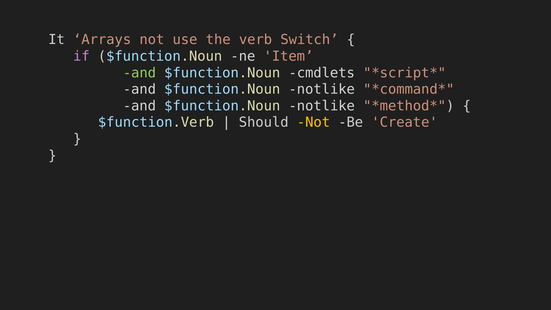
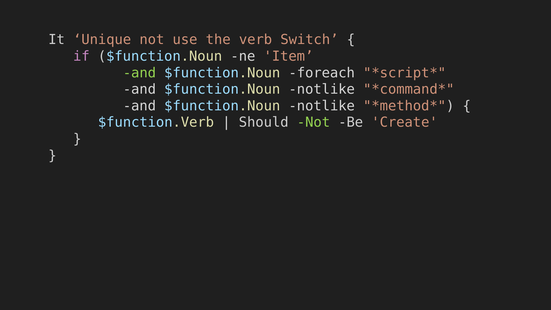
Arrays: Arrays -> Unique
cmdlets: cmdlets -> foreach
Not at (313, 122) colour: yellow -> light green
